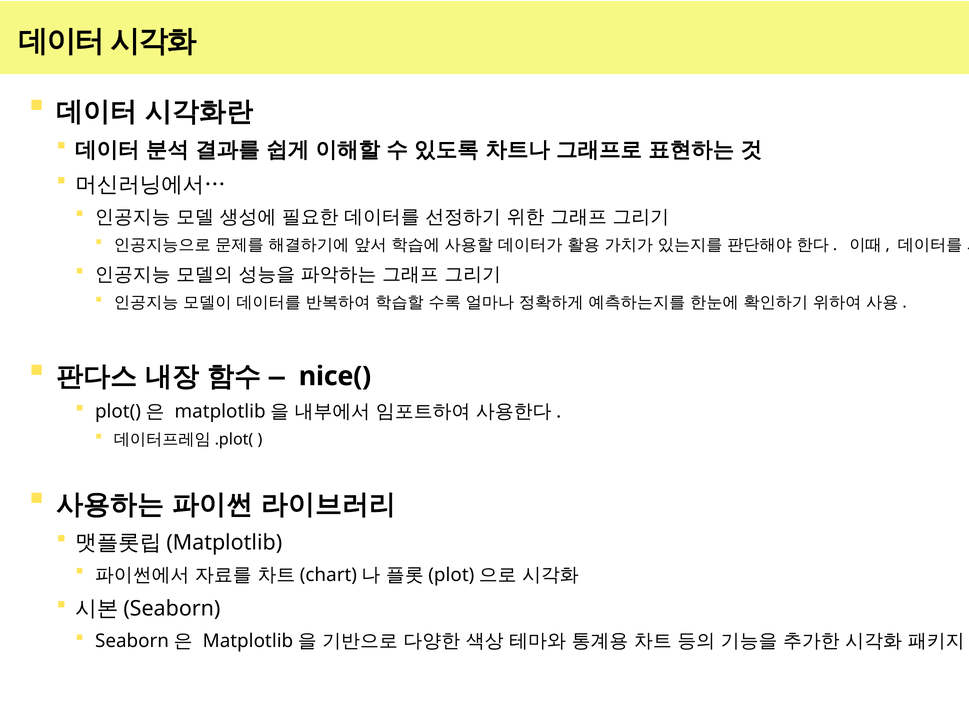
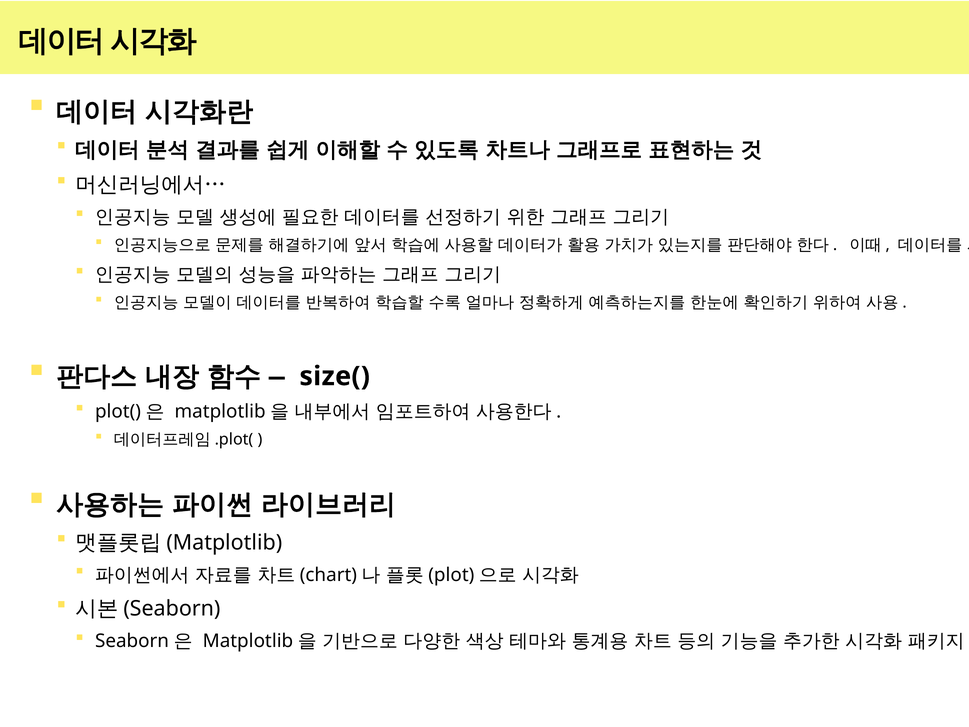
nice(: nice( -> size(
